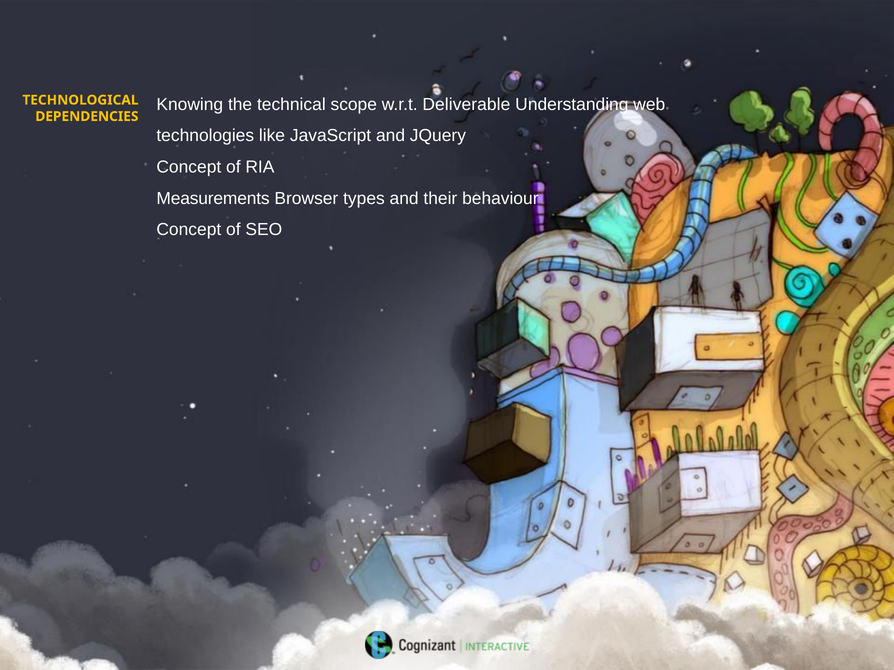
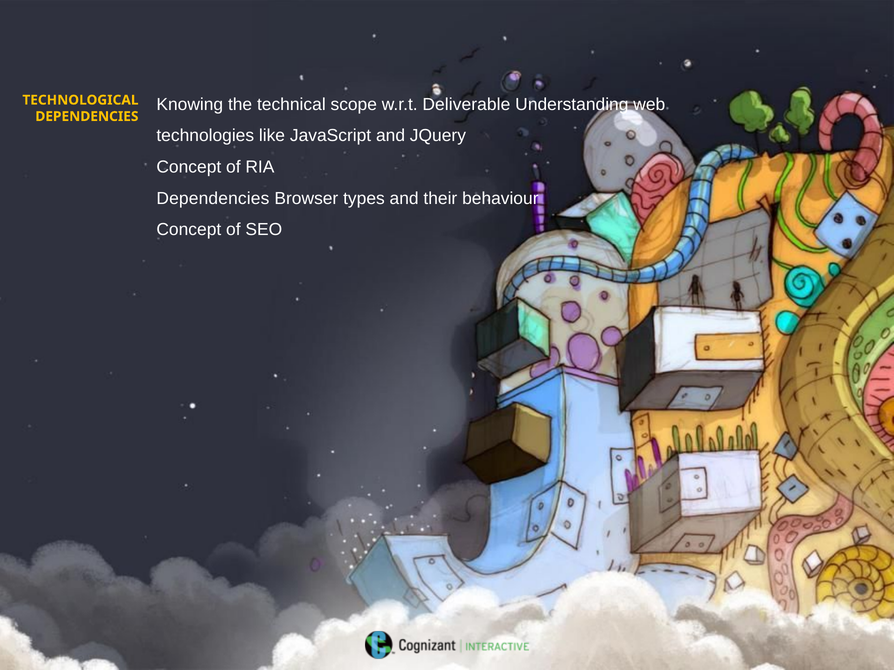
Measurements at (213, 198): Measurements -> Dependencies
